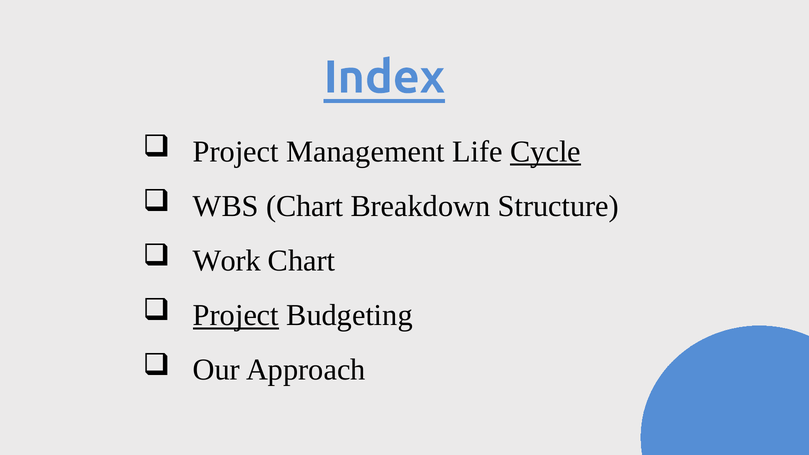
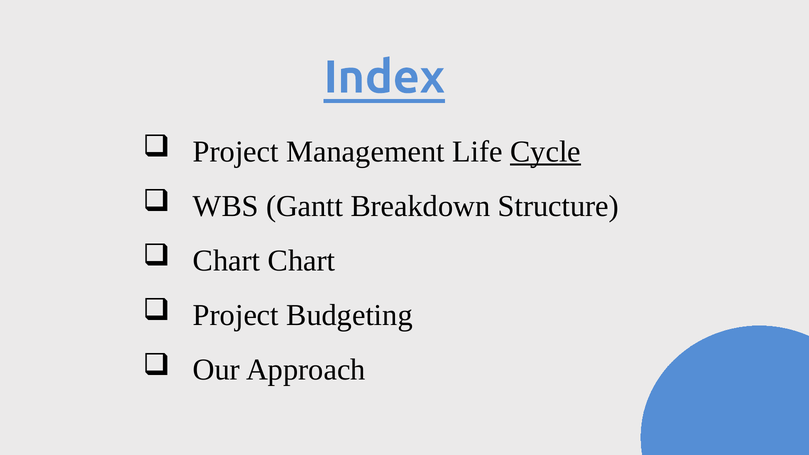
WBS Chart: Chart -> Gantt
Work at (227, 261): Work -> Chart
Project at (236, 315) underline: present -> none
